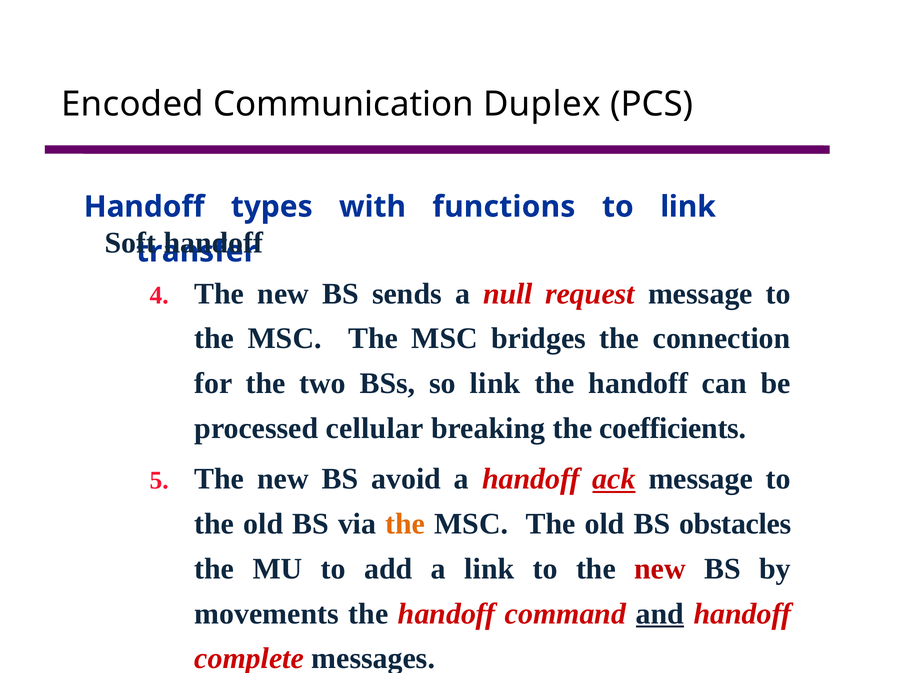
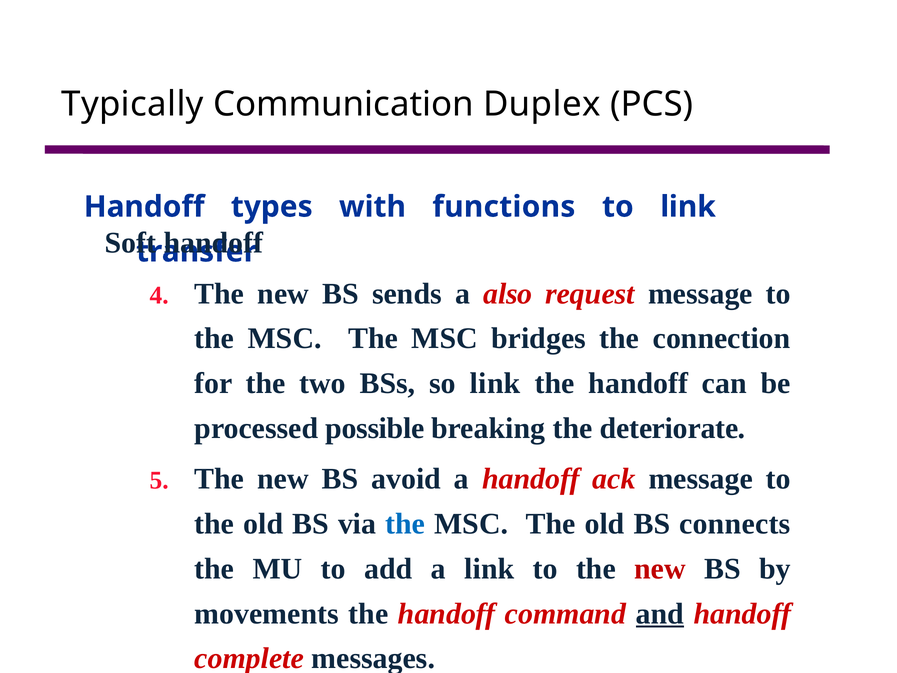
Encoded: Encoded -> Typically
null: null -> also
cellular: cellular -> possible
coefficients: coefficients -> deteriorate
ack underline: present -> none
the at (405, 524) colour: orange -> blue
obstacles: obstacles -> connects
